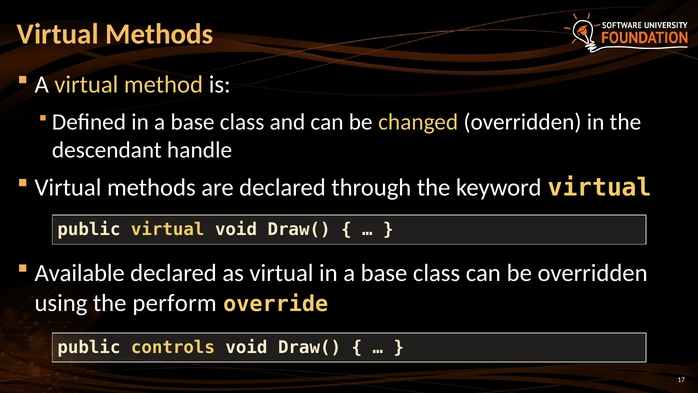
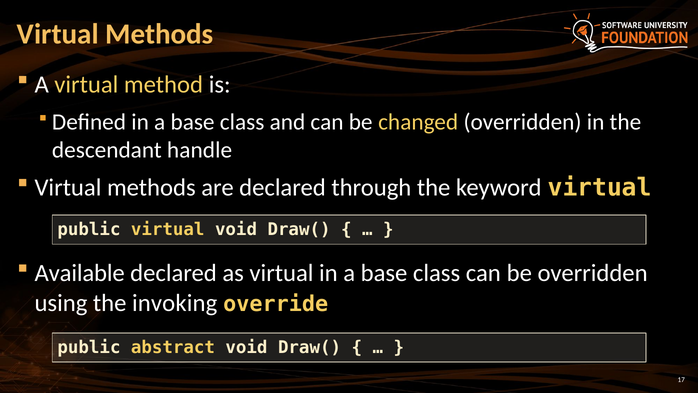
perform: perform -> invoking
controls: controls -> abstract
